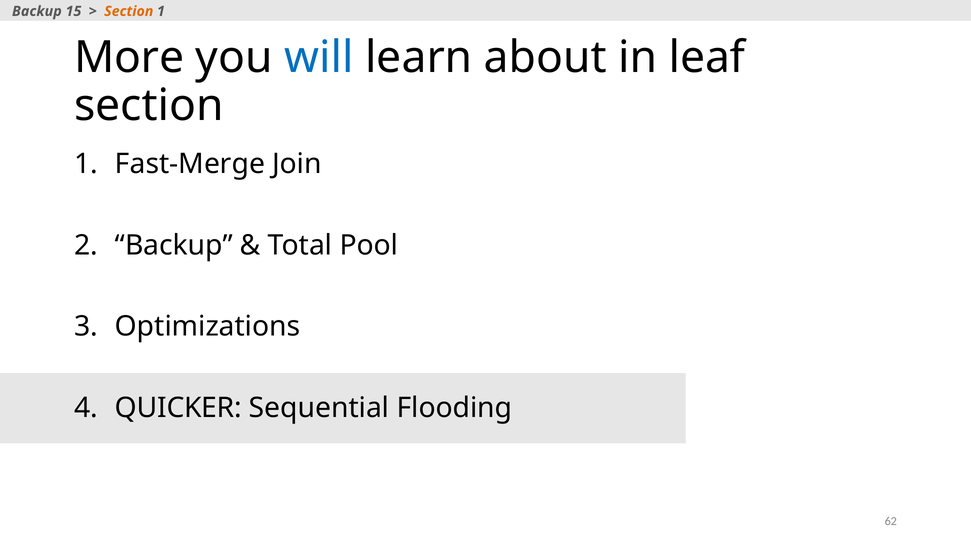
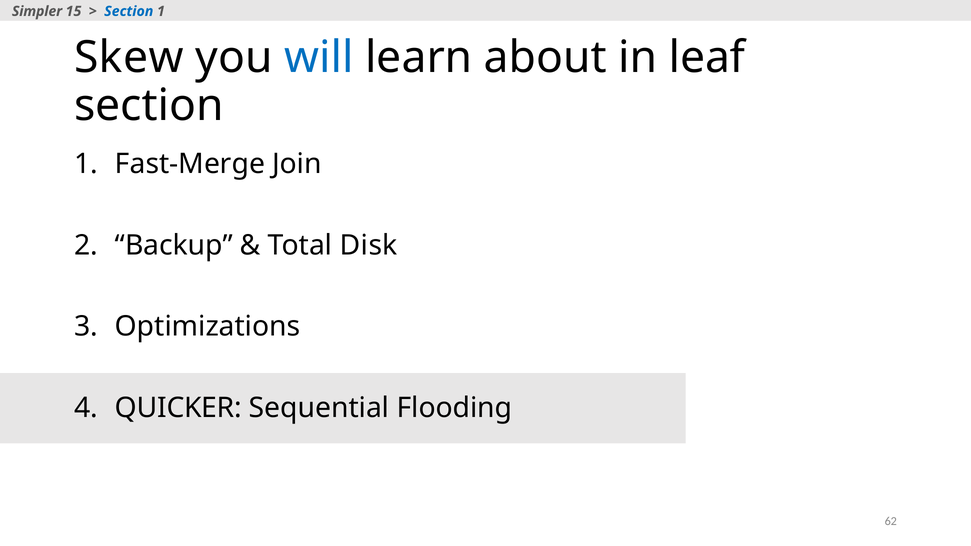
Backup at (37, 11): Backup -> Simpler
Section at (129, 11) colour: orange -> blue
More: More -> Skew
Pool: Pool -> Disk
